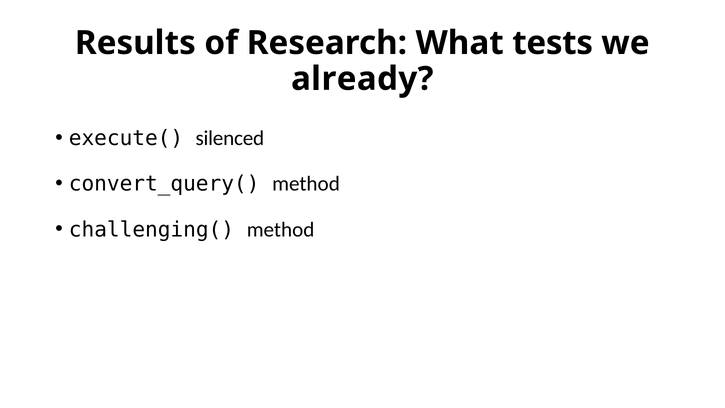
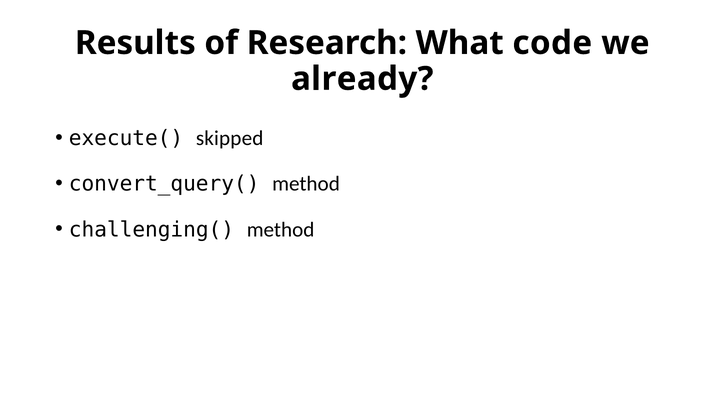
tests: tests -> code
silenced: silenced -> skipped
